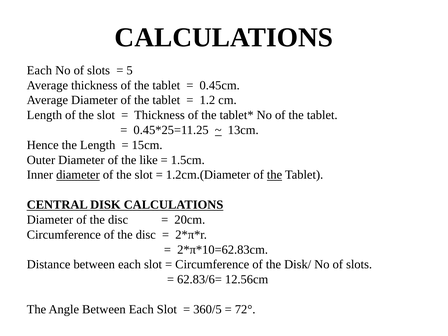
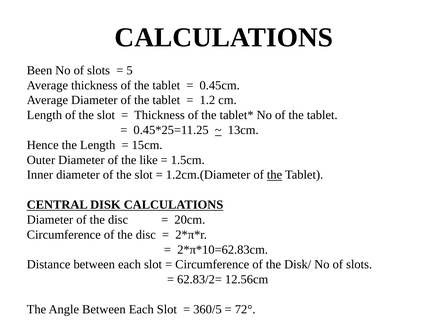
Each at (39, 70): Each -> Been
diameter at (78, 175) underline: present -> none
62.83/6=: 62.83/6= -> 62.83/2=
